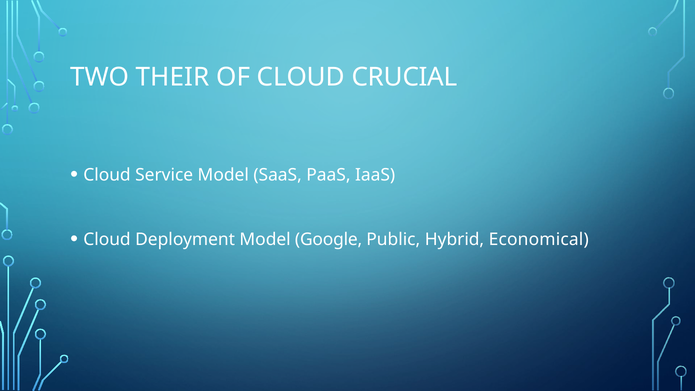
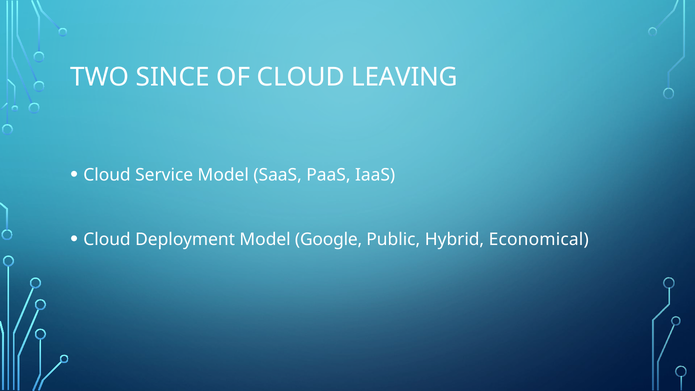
THEIR: THEIR -> SINCE
CRUCIAL: CRUCIAL -> LEAVING
